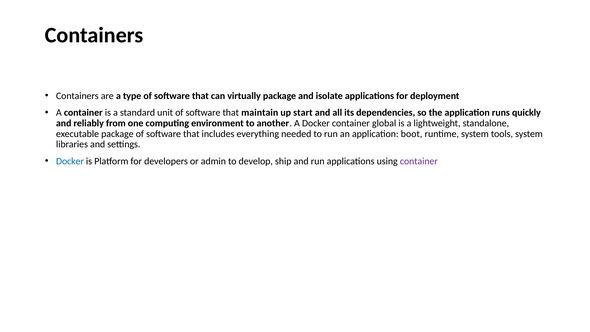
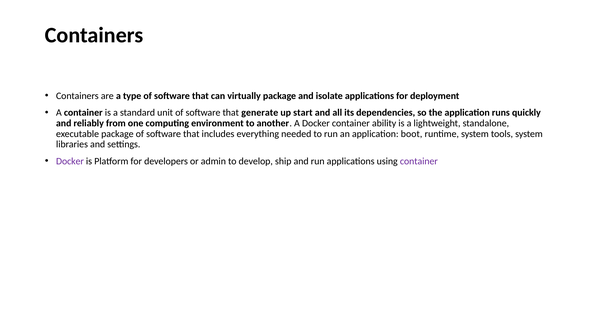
maintain: maintain -> generate
global: global -> ability
Docker at (70, 161) colour: blue -> purple
